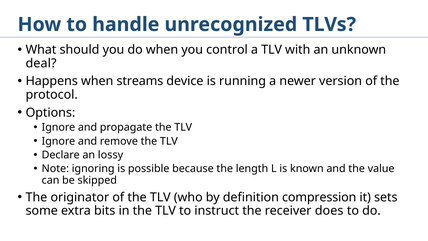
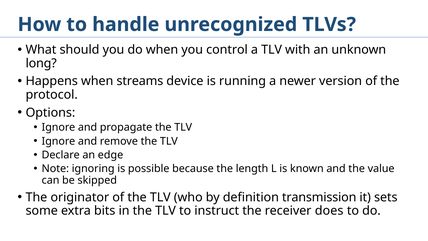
deal: deal -> long
lossy: lossy -> edge
compression: compression -> transmission
